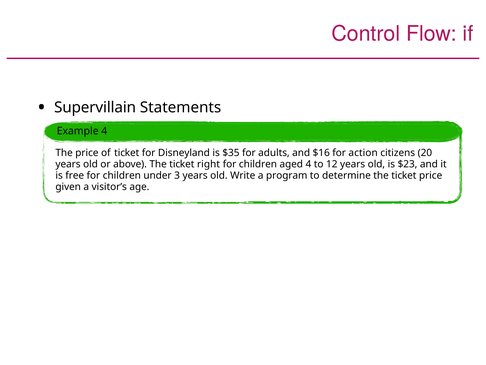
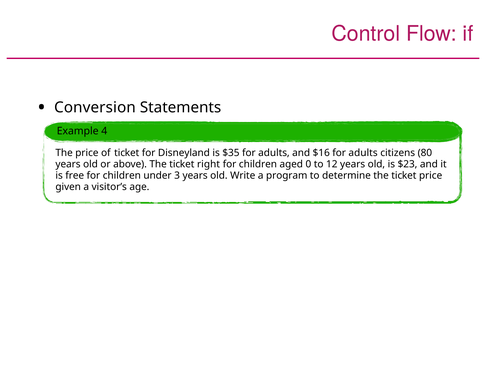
Supervillain: Supervillain -> Conversion
$16 for action: action -> adults
20: 20 -> 80
aged 4: 4 -> 0
